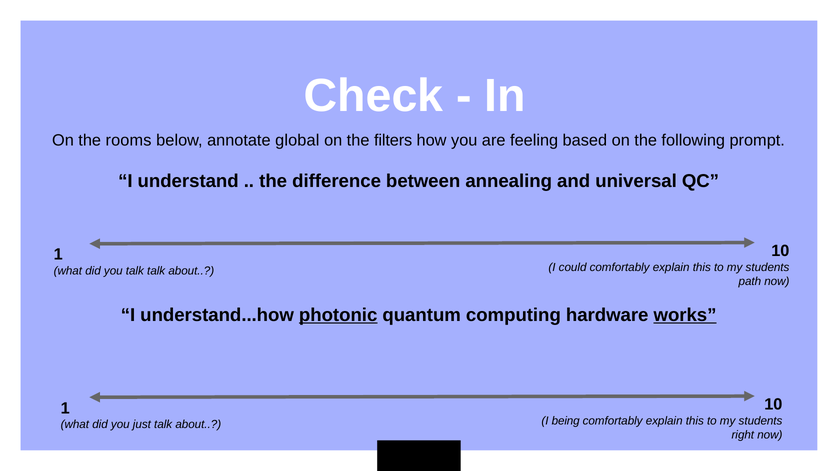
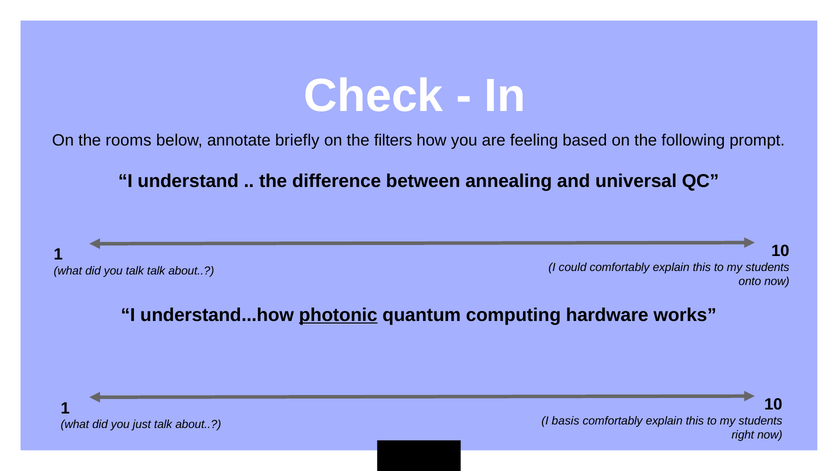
global: global -> briefly
path: path -> onto
works underline: present -> none
being: being -> basis
